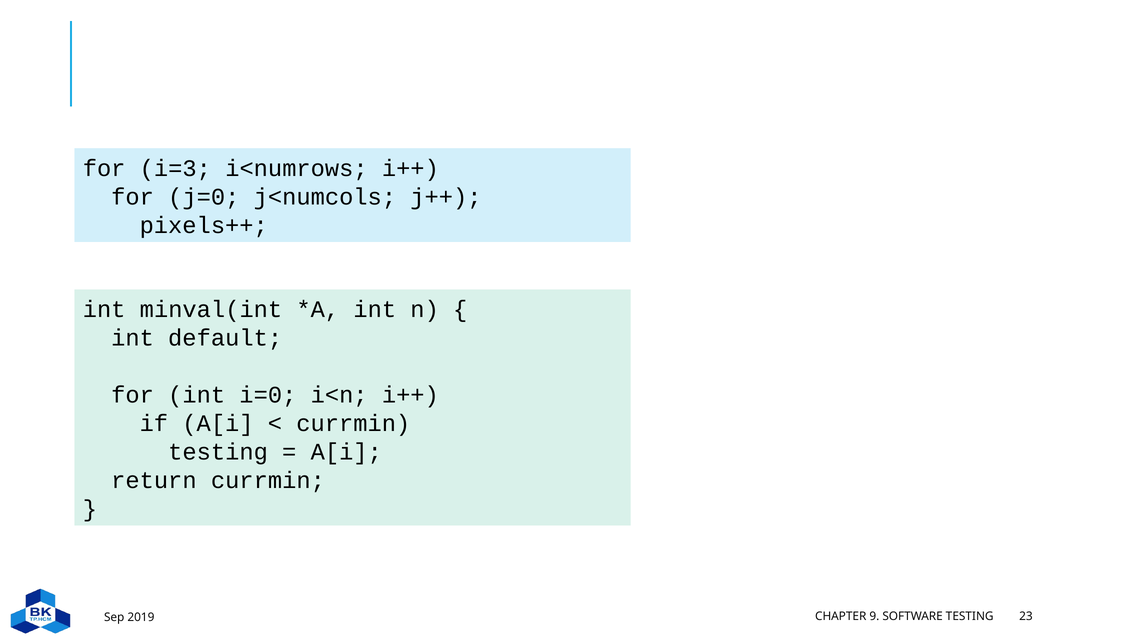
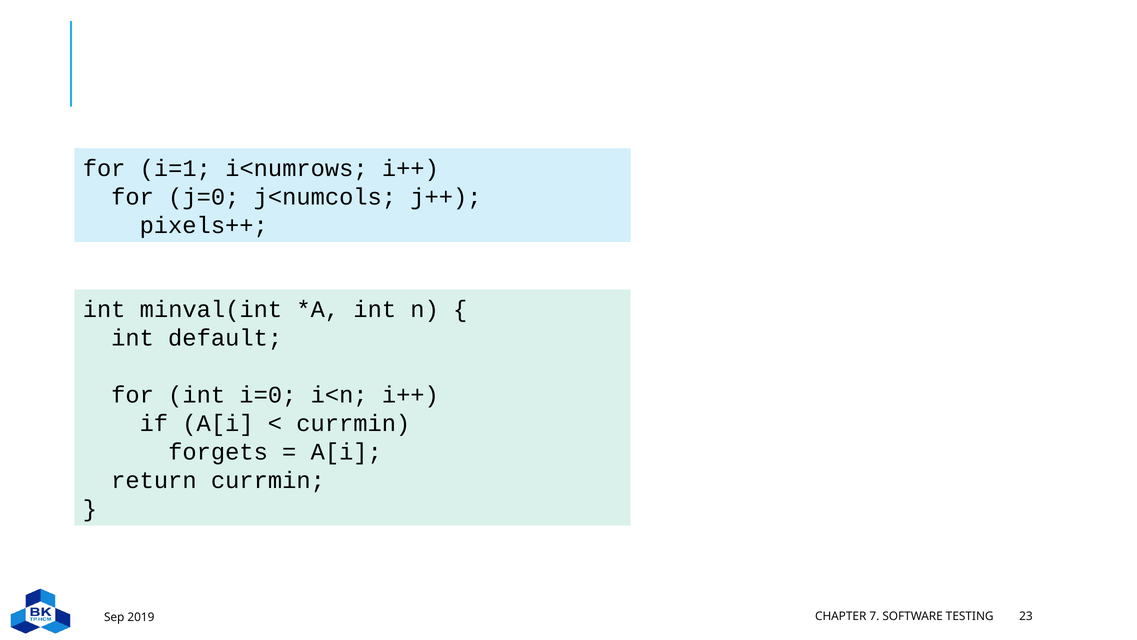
i=3: i=3 -> i=1
testing at (218, 452): testing -> forgets
9: 9 -> 7
